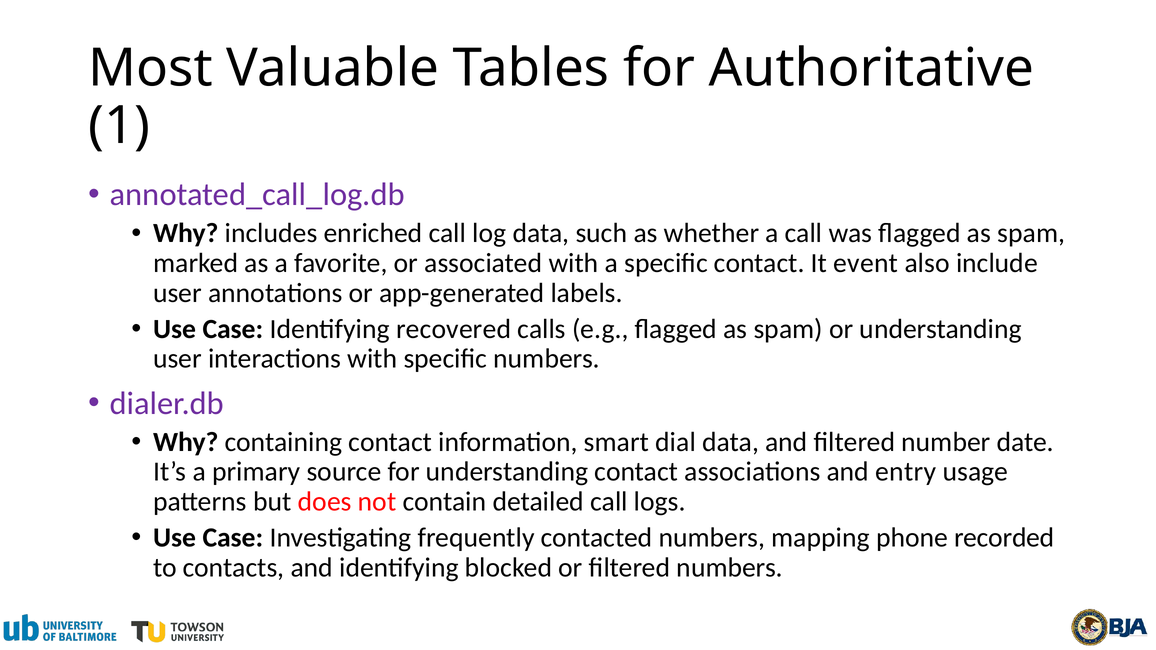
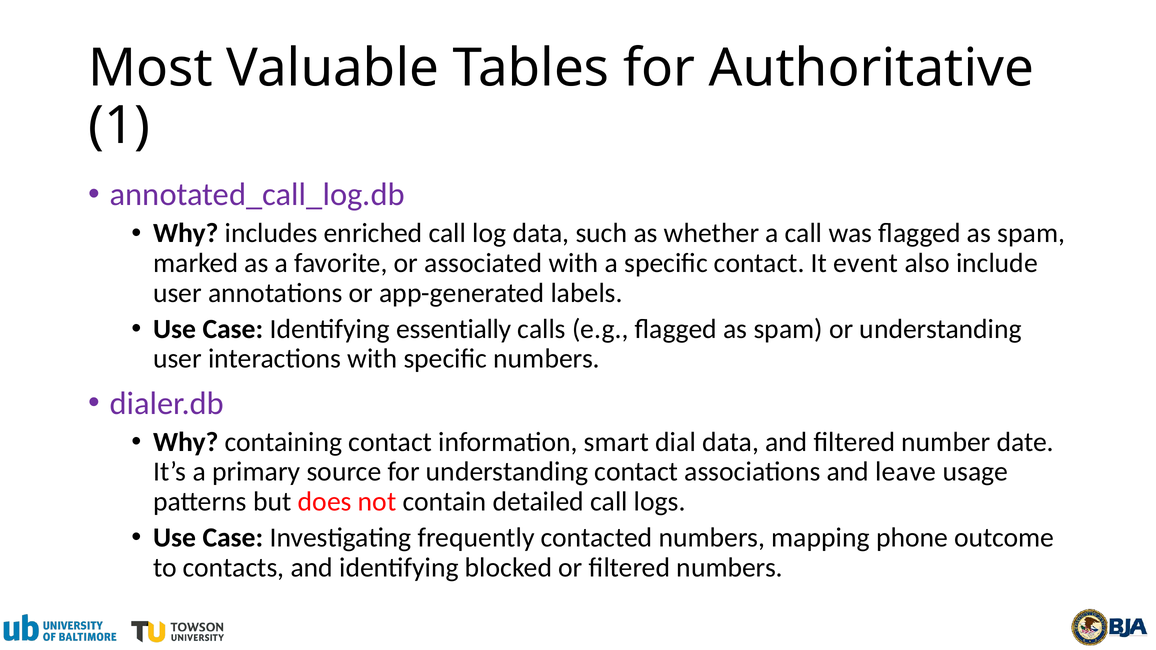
recovered: recovered -> essentially
entry: entry -> leave
recorded: recorded -> outcome
